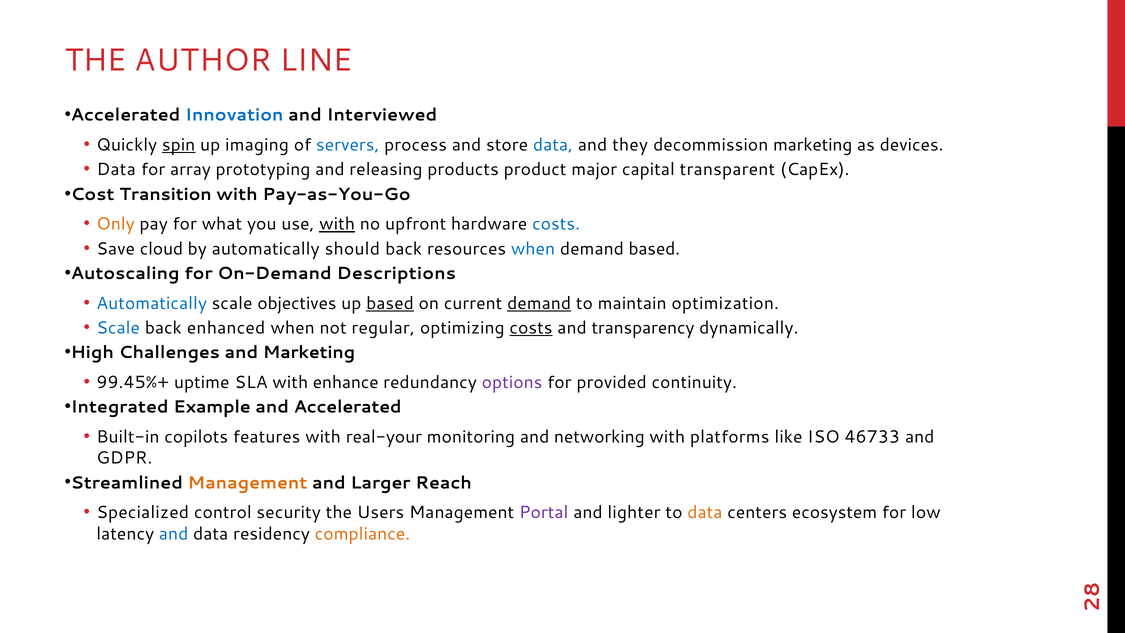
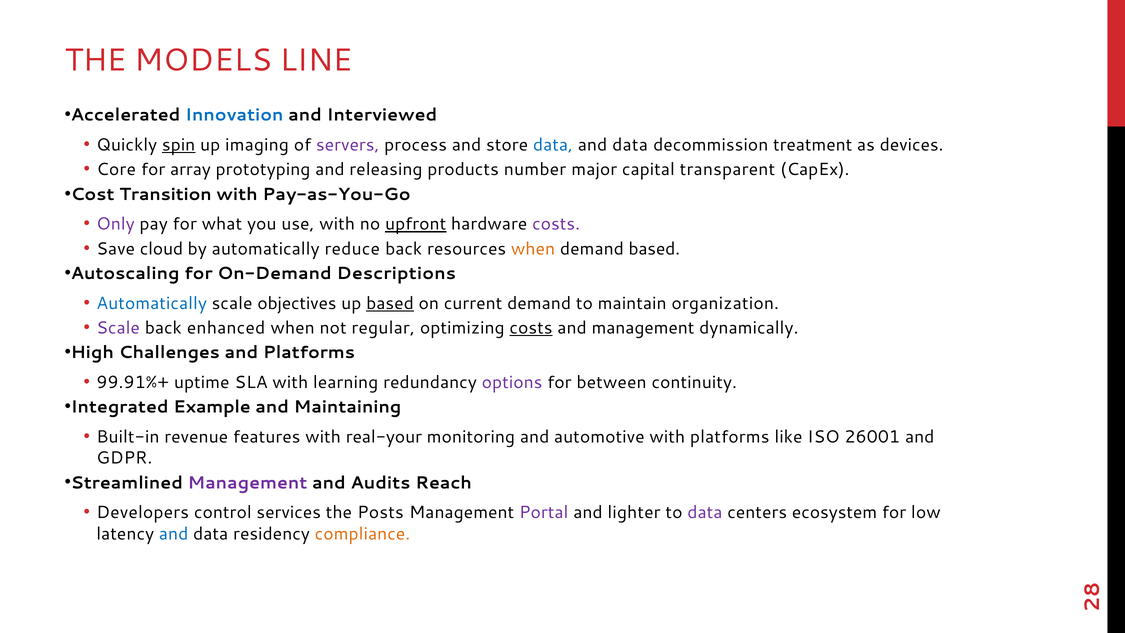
AUTHOR: AUTHOR -> MODELS
servers colour: blue -> purple
they at (630, 145): they -> data
decommission marketing: marketing -> treatment
Data at (116, 170): Data -> Core
product: product -> number
Only colour: orange -> purple
with at (337, 224) underline: present -> none
upfront underline: none -> present
costs at (556, 224) colour: blue -> purple
should: should -> reduce
when at (533, 249) colour: blue -> orange
demand at (539, 303) underline: present -> none
optimization: optimization -> organization
Scale at (118, 328) colour: blue -> purple
and transparency: transparency -> management
and Marketing: Marketing -> Platforms
99.45%+: 99.45%+ -> 99.91%+
enhance: enhance -> learning
provided: provided -> between
and Accelerated: Accelerated -> Maintaining
copilots: copilots -> revenue
networking: networking -> automotive
46733: 46733 -> 26001
Management at (247, 483) colour: orange -> purple
Larger: Larger -> Audits
Specialized: Specialized -> Developers
security: security -> services
Users: Users -> Posts
data at (705, 512) colour: orange -> purple
